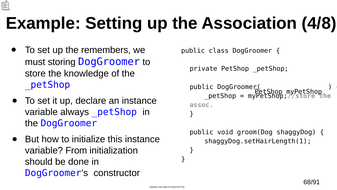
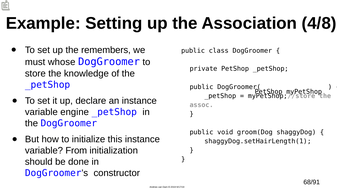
storing: storing -> whose
always: always -> engine
